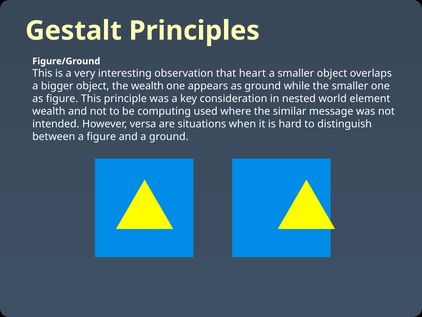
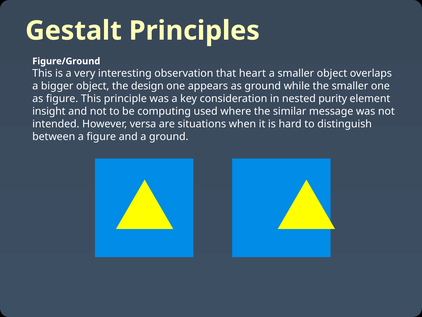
the wealth: wealth -> design
world: world -> purity
wealth at (49, 111): wealth -> insight
